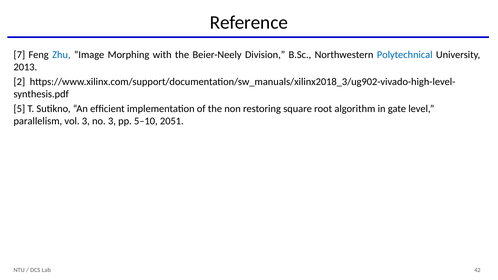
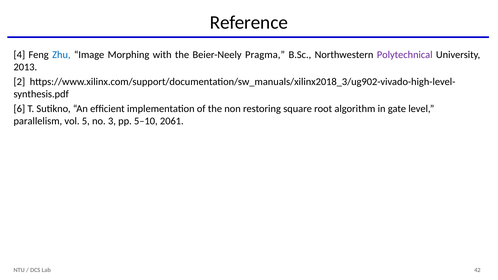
7: 7 -> 4
Division: Division -> Pragma
Polytechnical colour: blue -> purple
5: 5 -> 6
vol 3: 3 -> 5
2051: 2051 -> 2061
